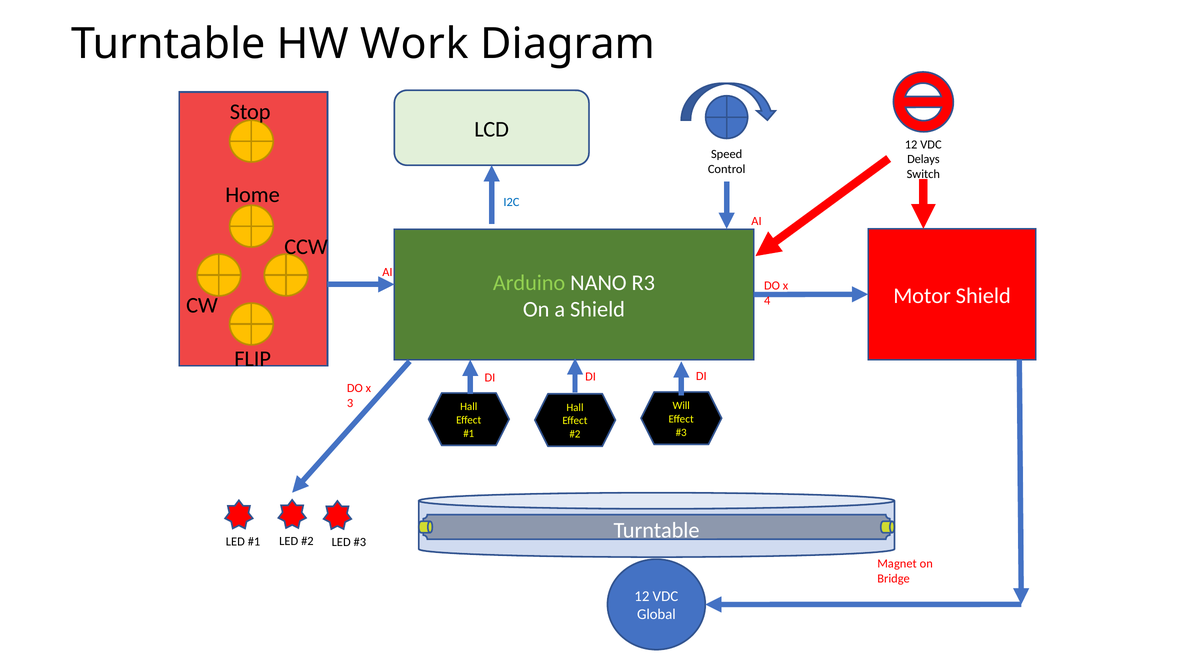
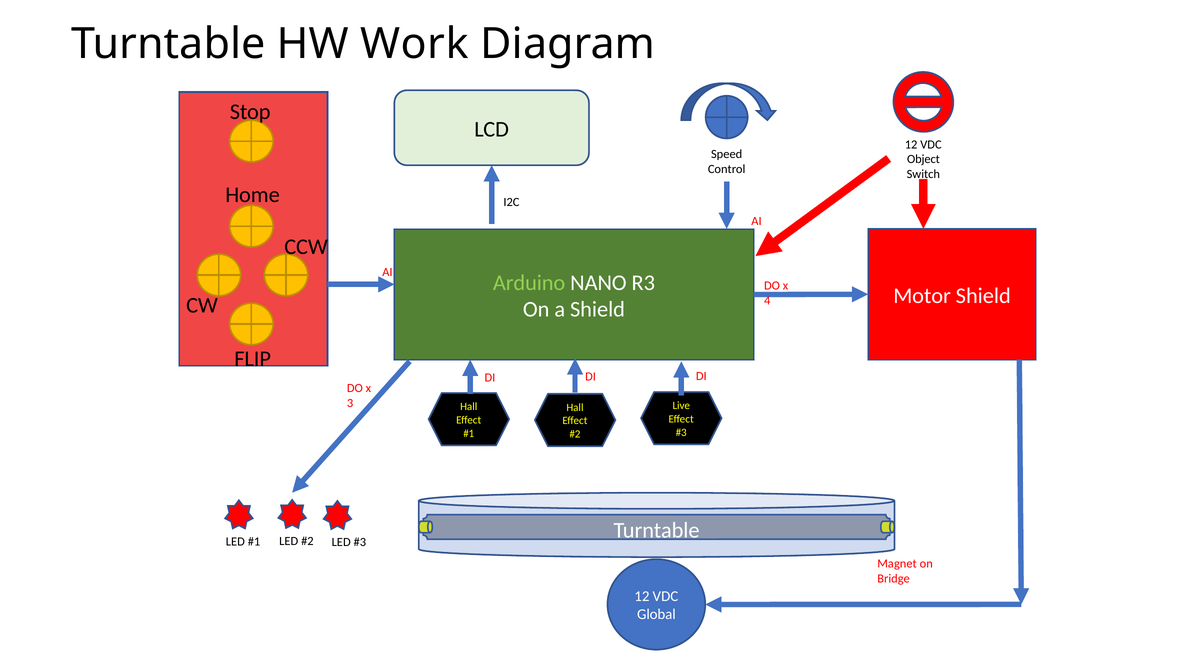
Delays: Delays -> Object
I2C colour: blue -> black
Will: Will -> Live
